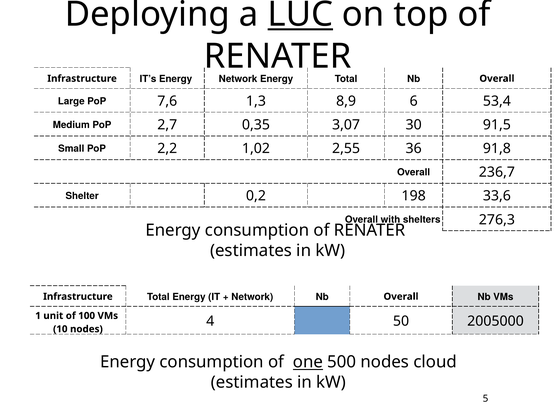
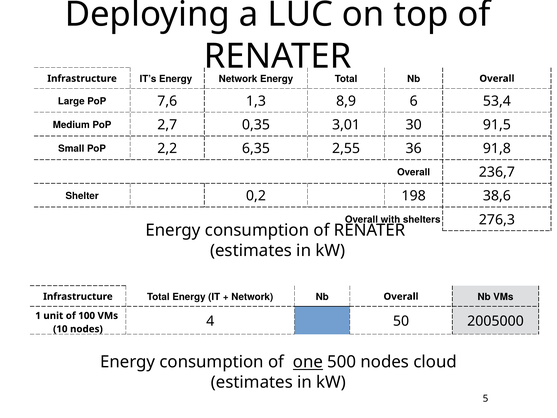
LUC underline: present -> none
3,07: 3,07 -> 3,01
1,02: 1,02 -> 6,35
33,6: 33,6 -> 38,6
